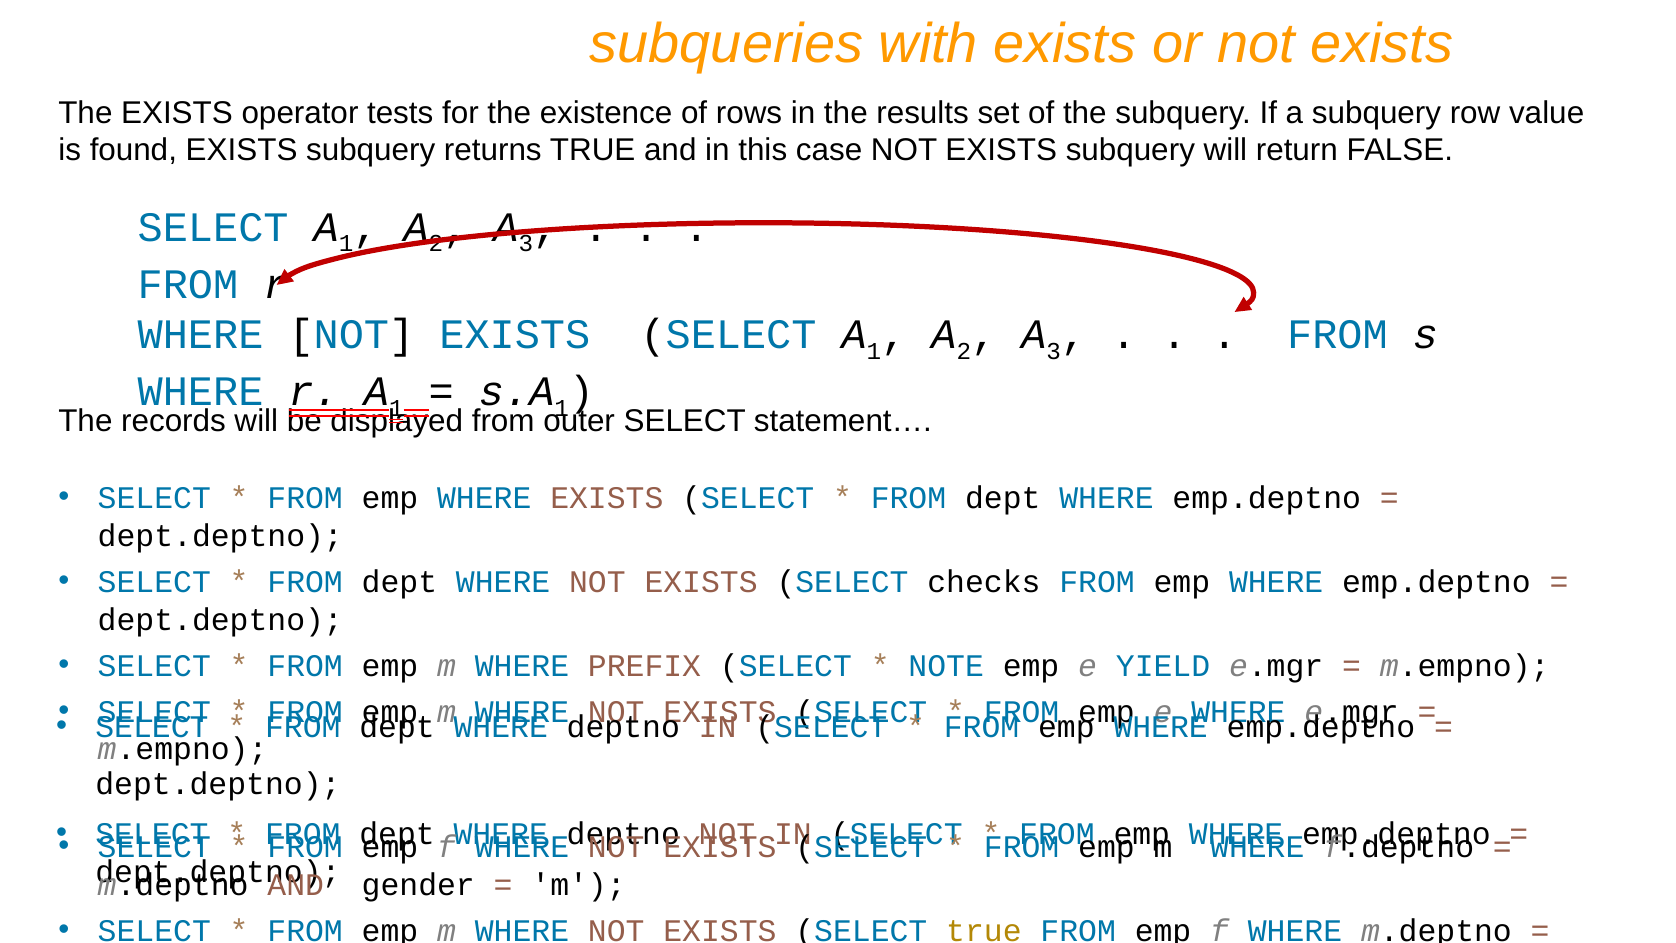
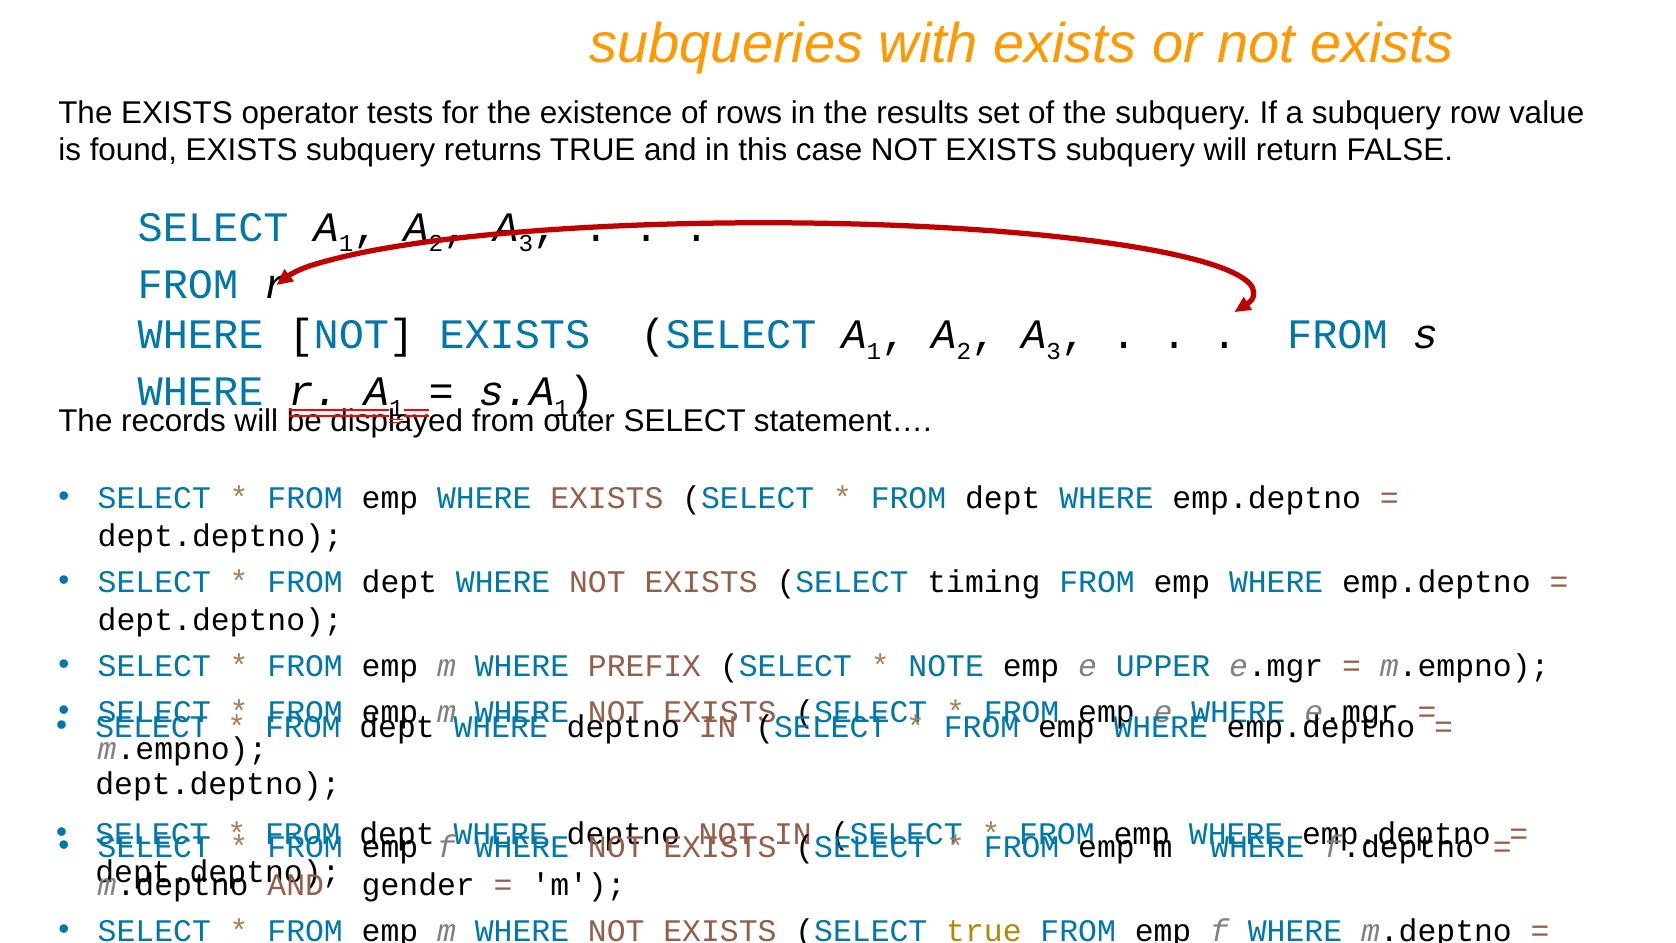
checks: checks -> timing
YIELD: YIELD -> UPPER
